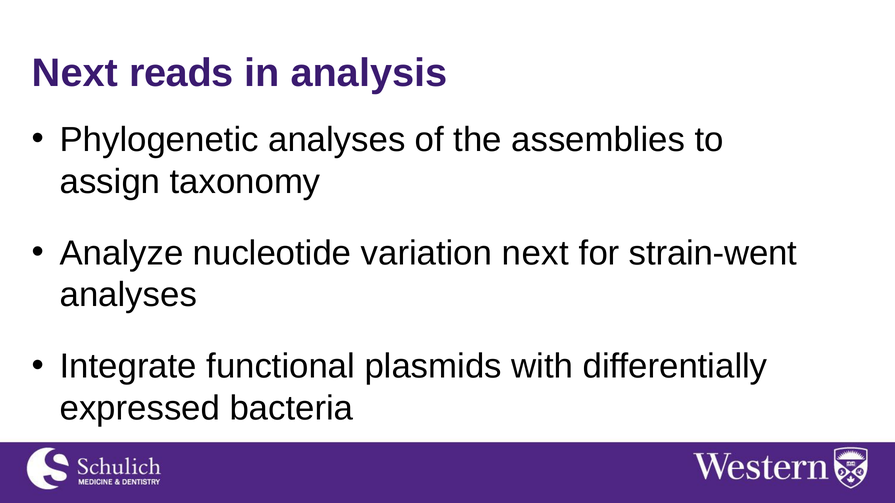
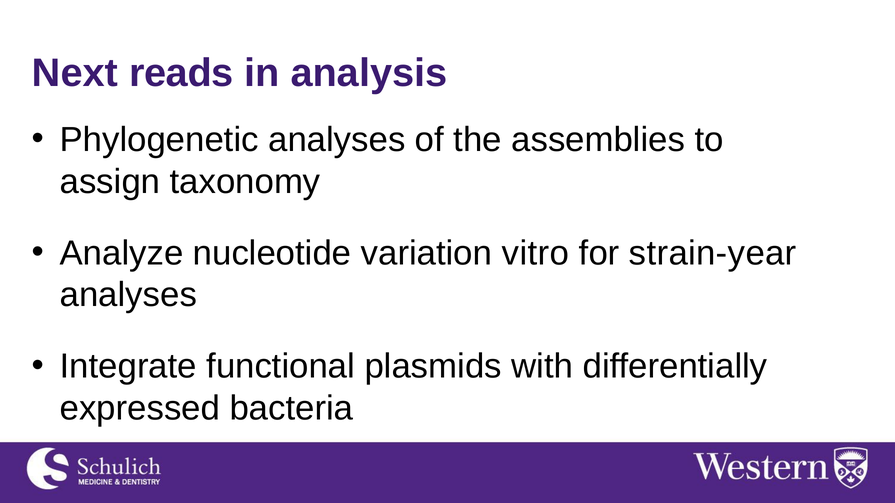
variation next: next -> vitro
strain-went: strain-went -> strain-year
